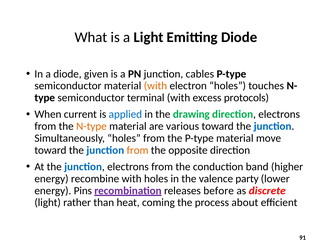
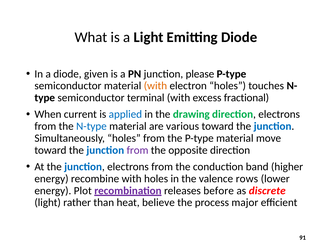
cables: cables -> please
protocols: protocols -> fractional
N-type colour: orange -> blue
from at (138, 150) colour: orange -> purple
party: party -> rows
Pins: Pins -> Plot
coming: coming -> believe
about: about -> major
